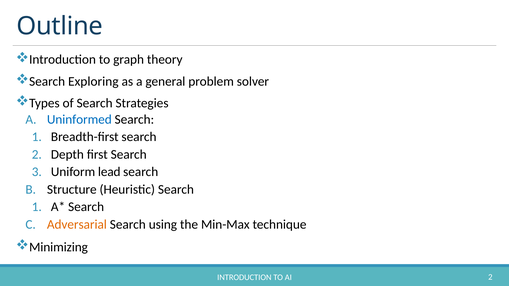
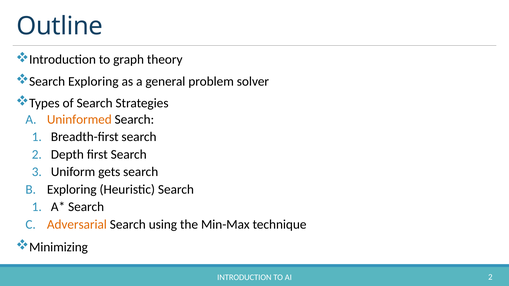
Uninformed colour: blue -> orange
lead: lead -> gets
Structure at (72, 190): Structure -> Exploring
